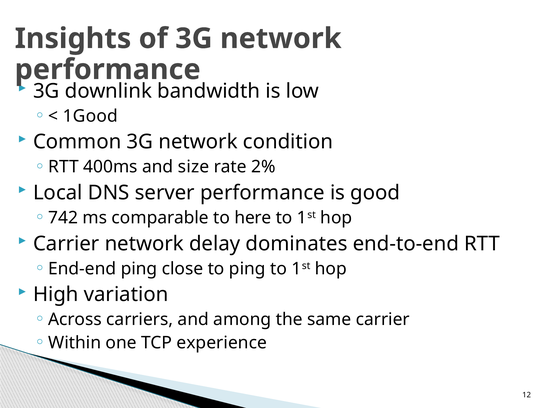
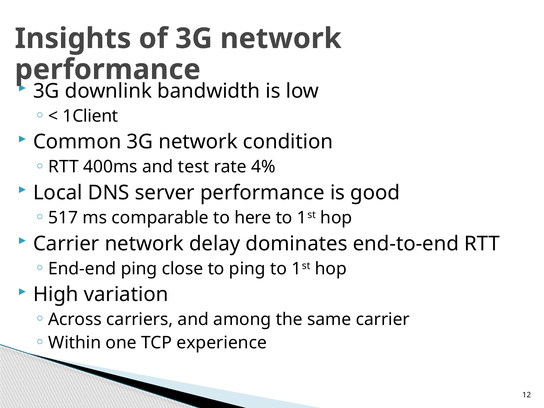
1Good: 1Good -> 1Client
size: size -> test
2%: 2% -> 4%
742: 742 -> 517
